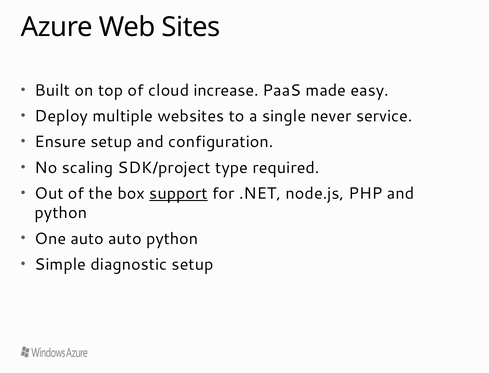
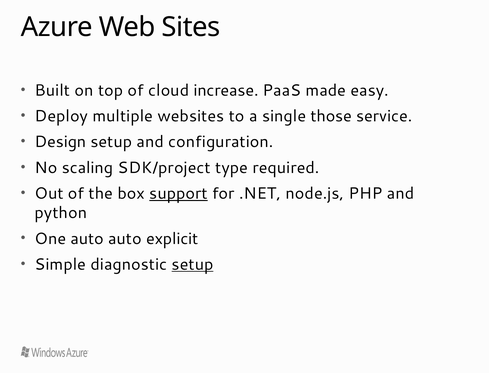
never: never -> those
Ensure: Ensure -> Design
auto python: python -> explicit
setup at (193, 264) underline: none -> present
